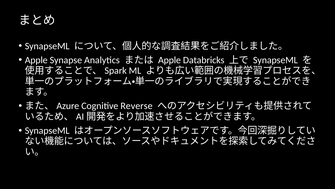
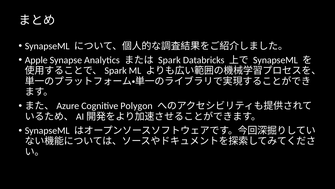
Apple at (170, 60): Apple -> Spark
Reverse: Reverse -> Polygon
